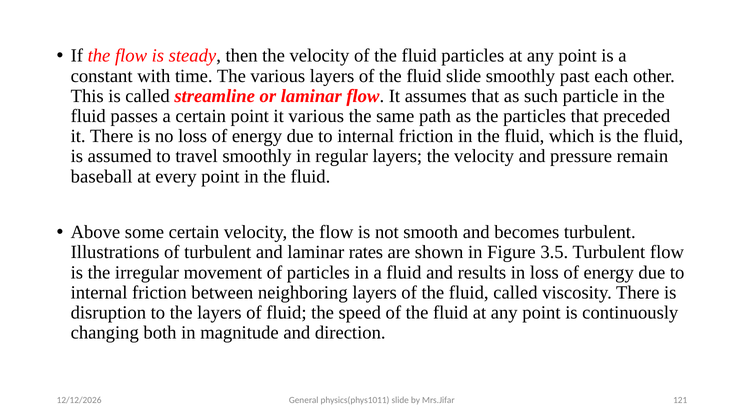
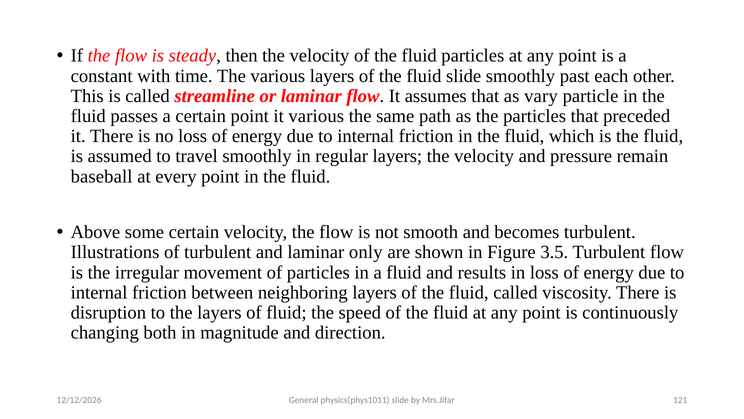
such: such -> vary
rates: rates -> only
